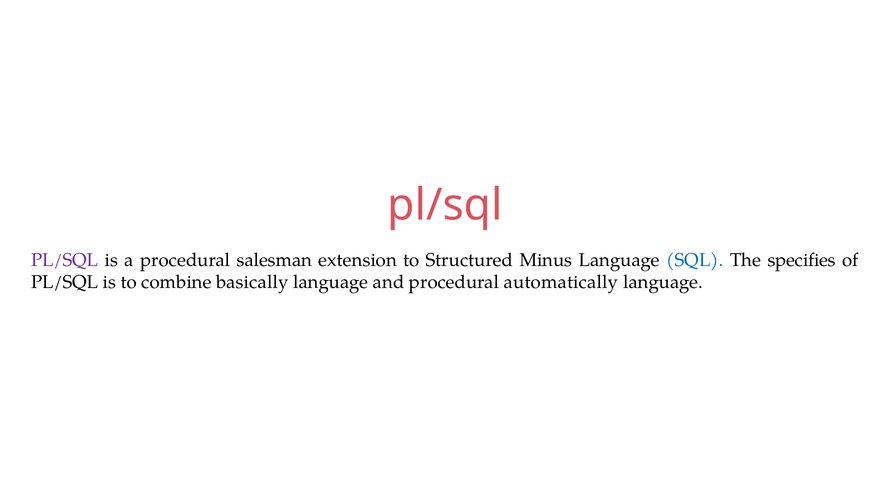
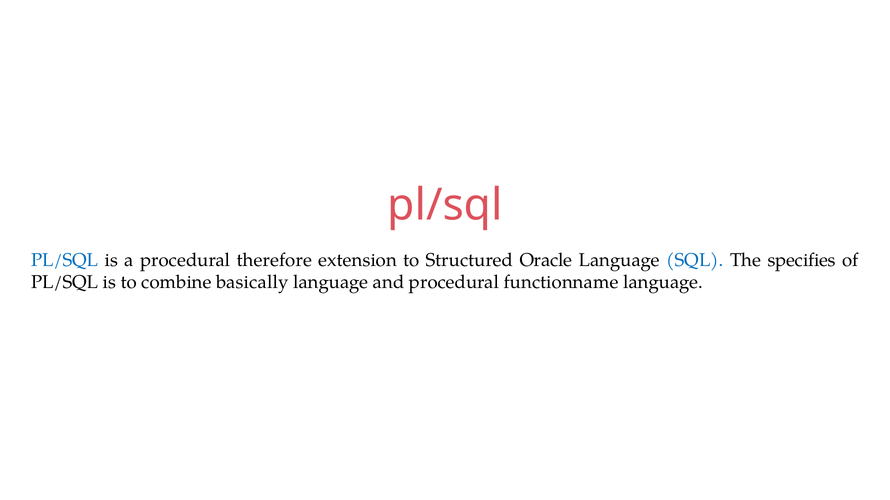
PL/SQL at (65, 260) colour: purple -> blue
salesman: salesman -> therefore
Minus: Minus -> Oracle
automatically: automatically -> functionname
